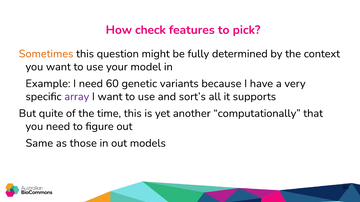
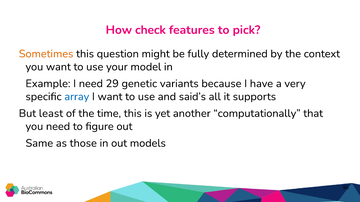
60: 60 -> 29
array colour: purple -> blue
sort’s: sort’s -> said’s
quite: quite -> least
